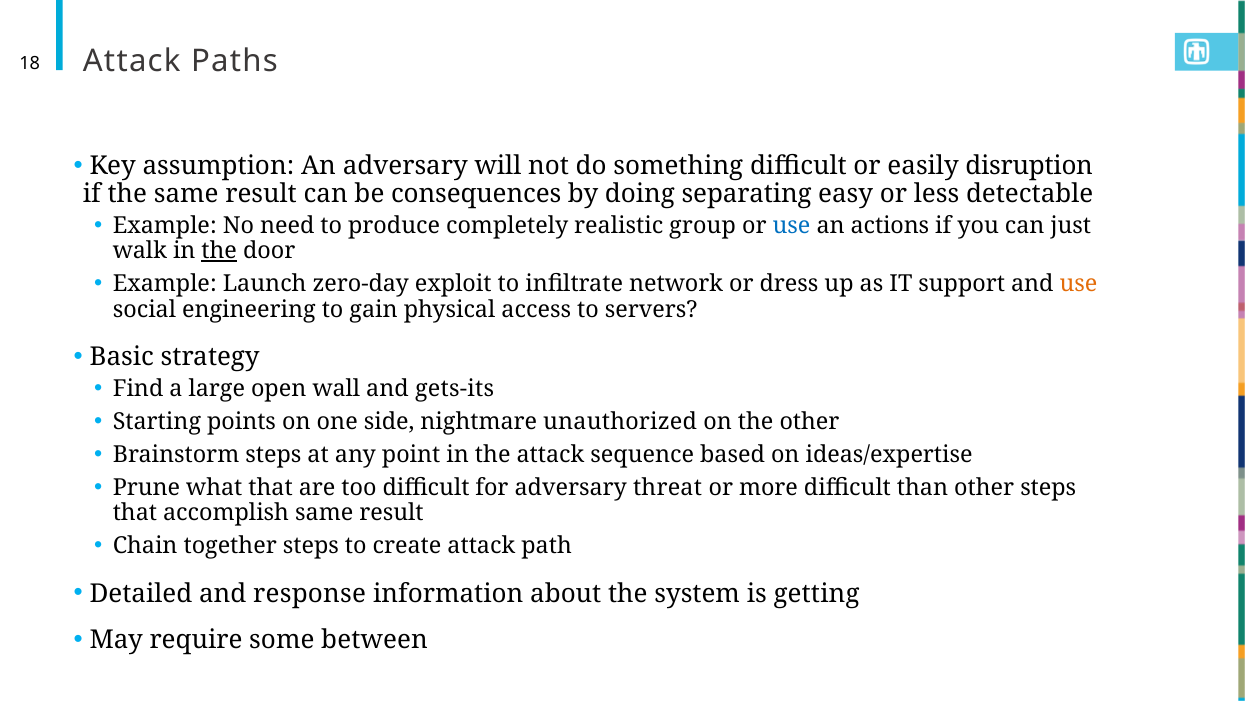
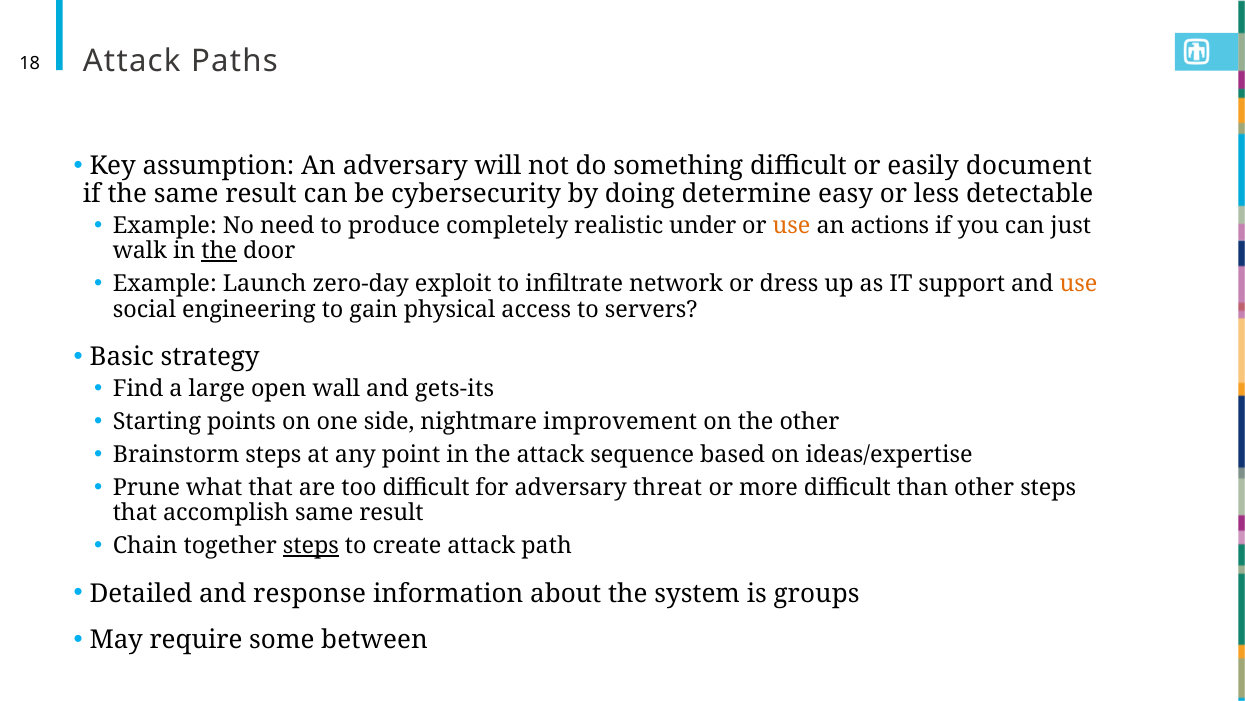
disruption: disruption -> document
consequences: consequences -> cybersecurity
separating: separating -> determine
group: group -> under
use at (792, 226) colour: blue -> orange
unauthorized: unauthorized -> improvement
steps at (311, 546) underline: none -> present
getting: getting -> groups
